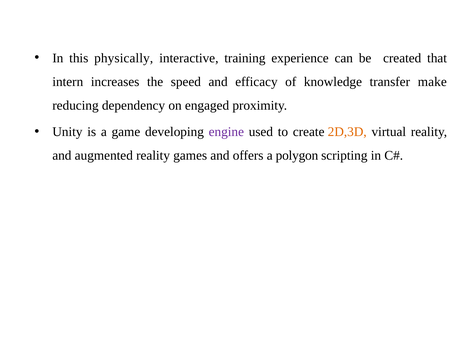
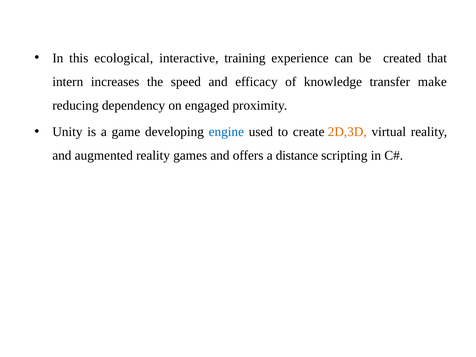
physically: physically -> ecological
engine colour: purple -> blue
polygon: polygon -> distance
